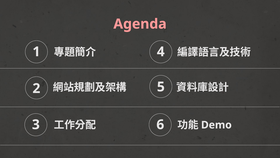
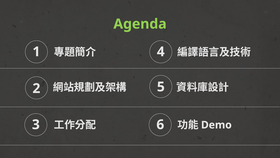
Agenda colour: pink -> light green
